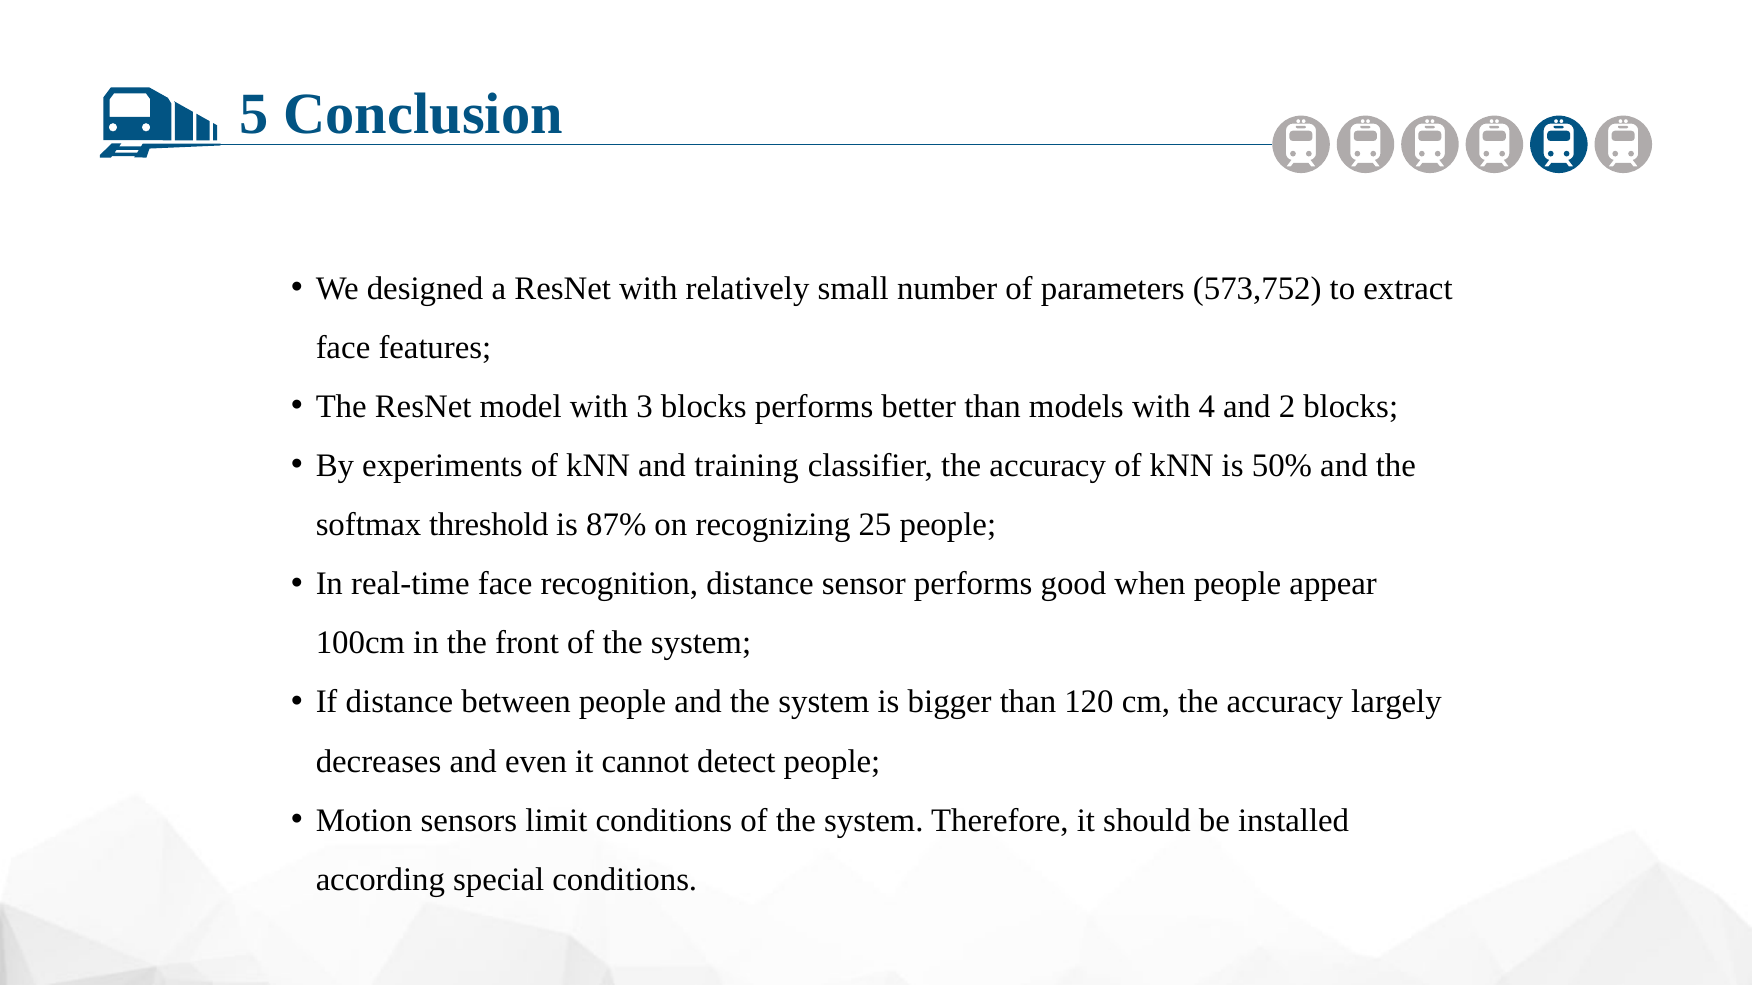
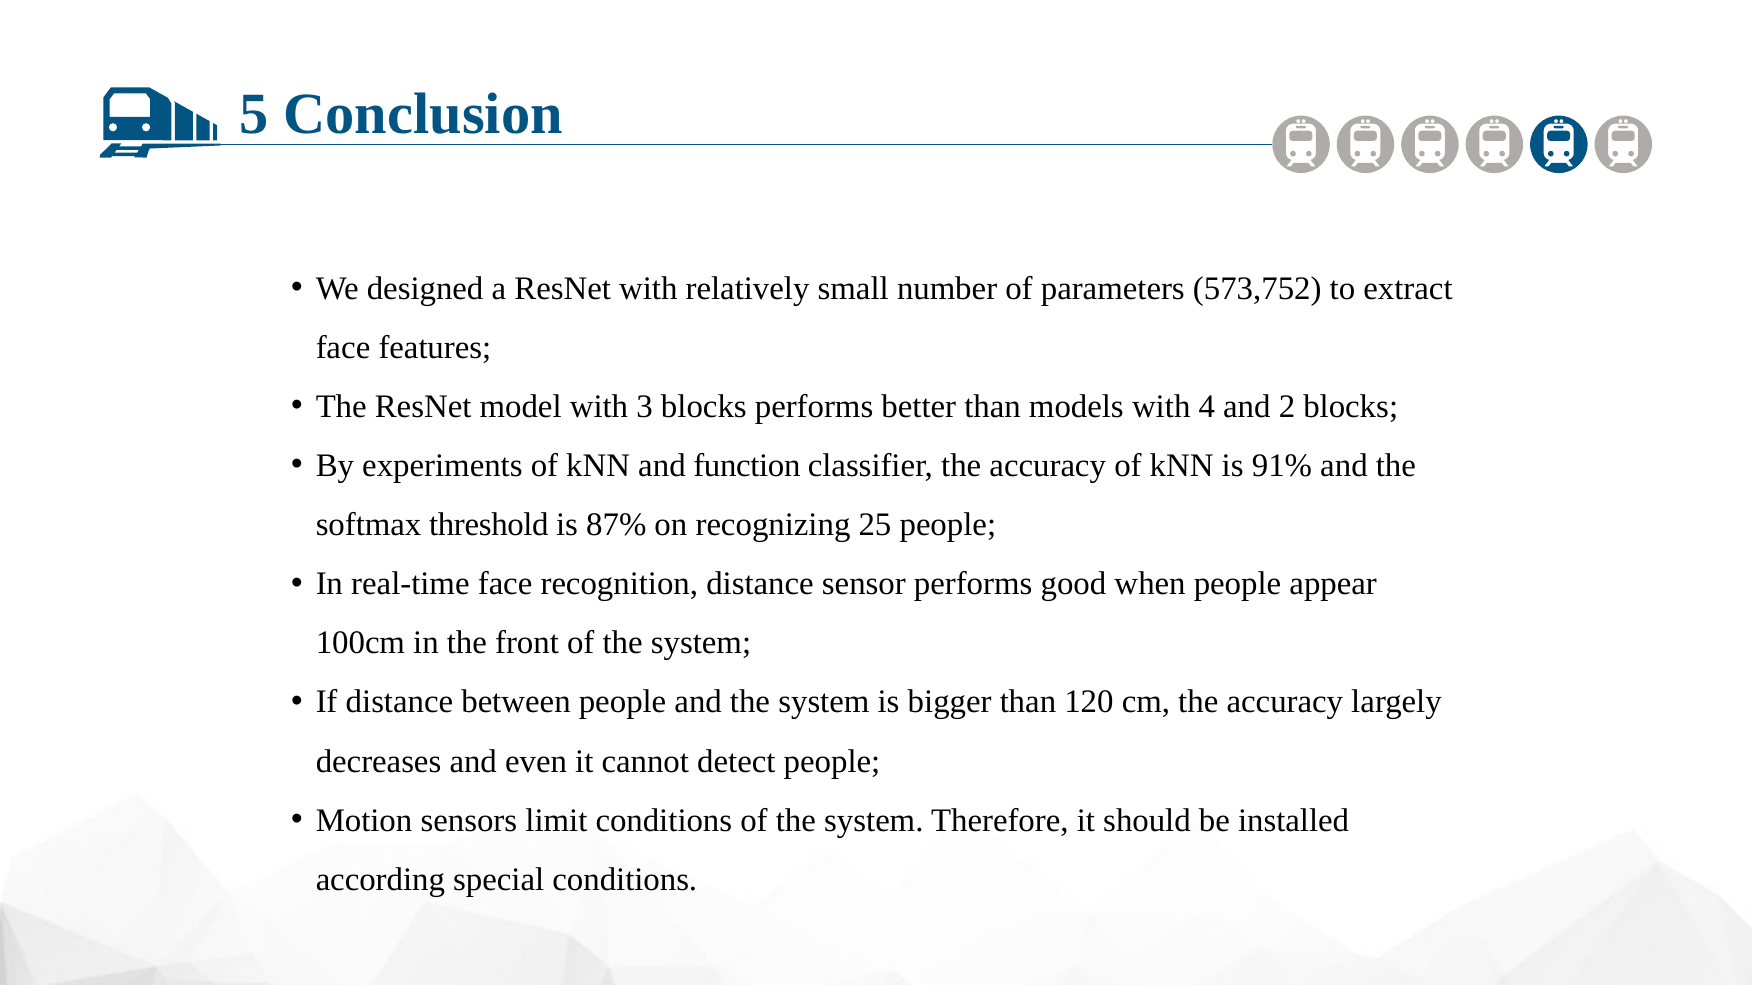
training: training -> function
50%: 50% -> 91%
